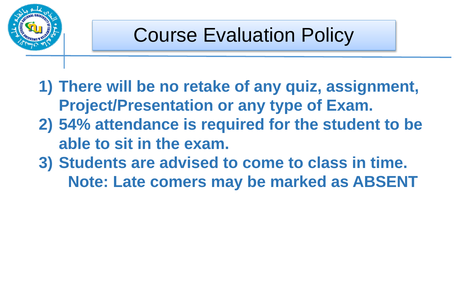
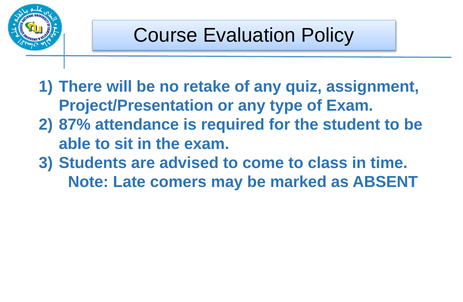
54%: 54% -> 87%
